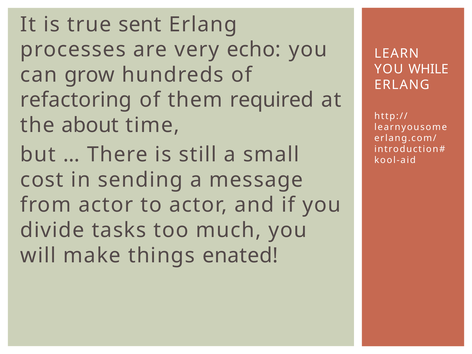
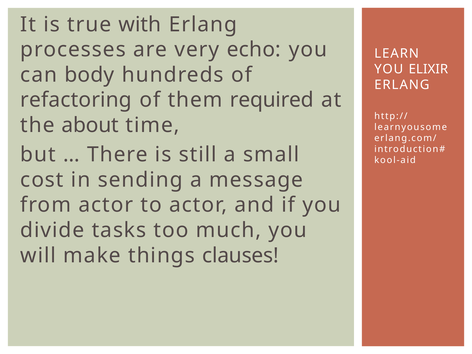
sent: sent -> with
WHILE: WHILE -> ELIXIR
grow: grow -> body
enated: enated -> clauses
